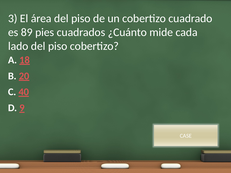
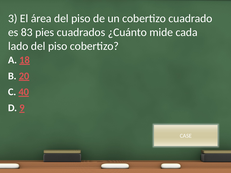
89: 89 -> 83
